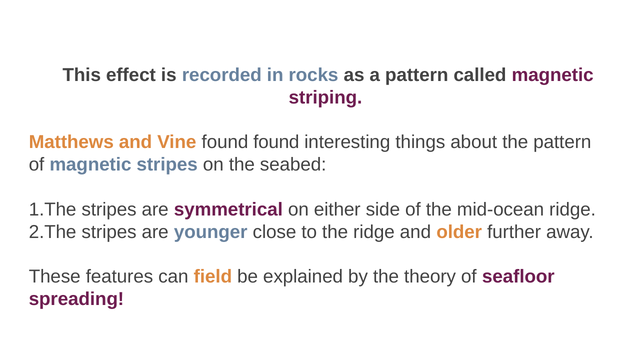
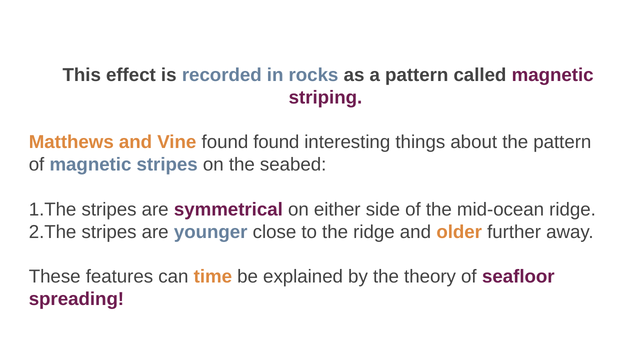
field: field -> time
